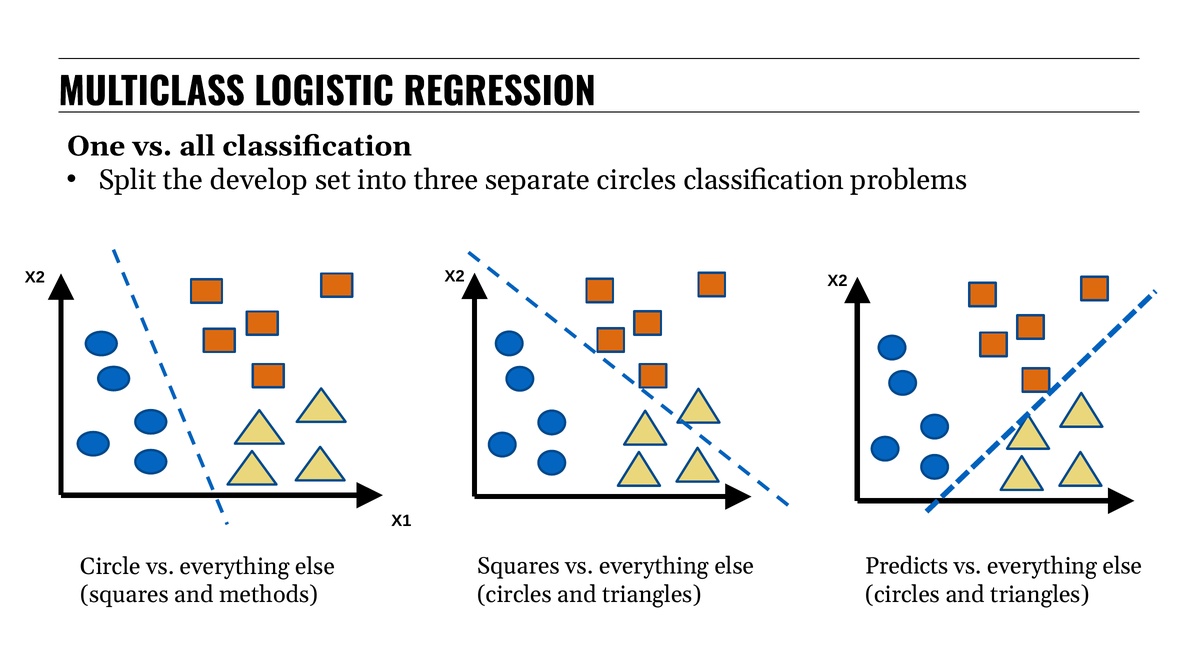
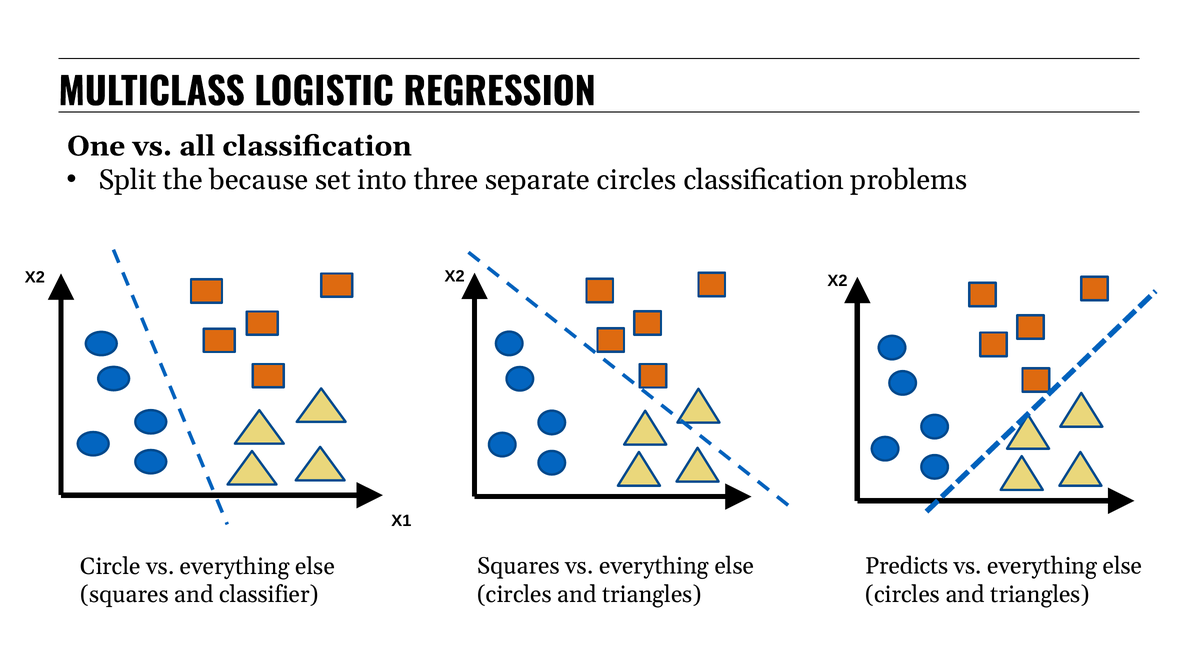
develop: develop -> because
methods: methods -> classifier
